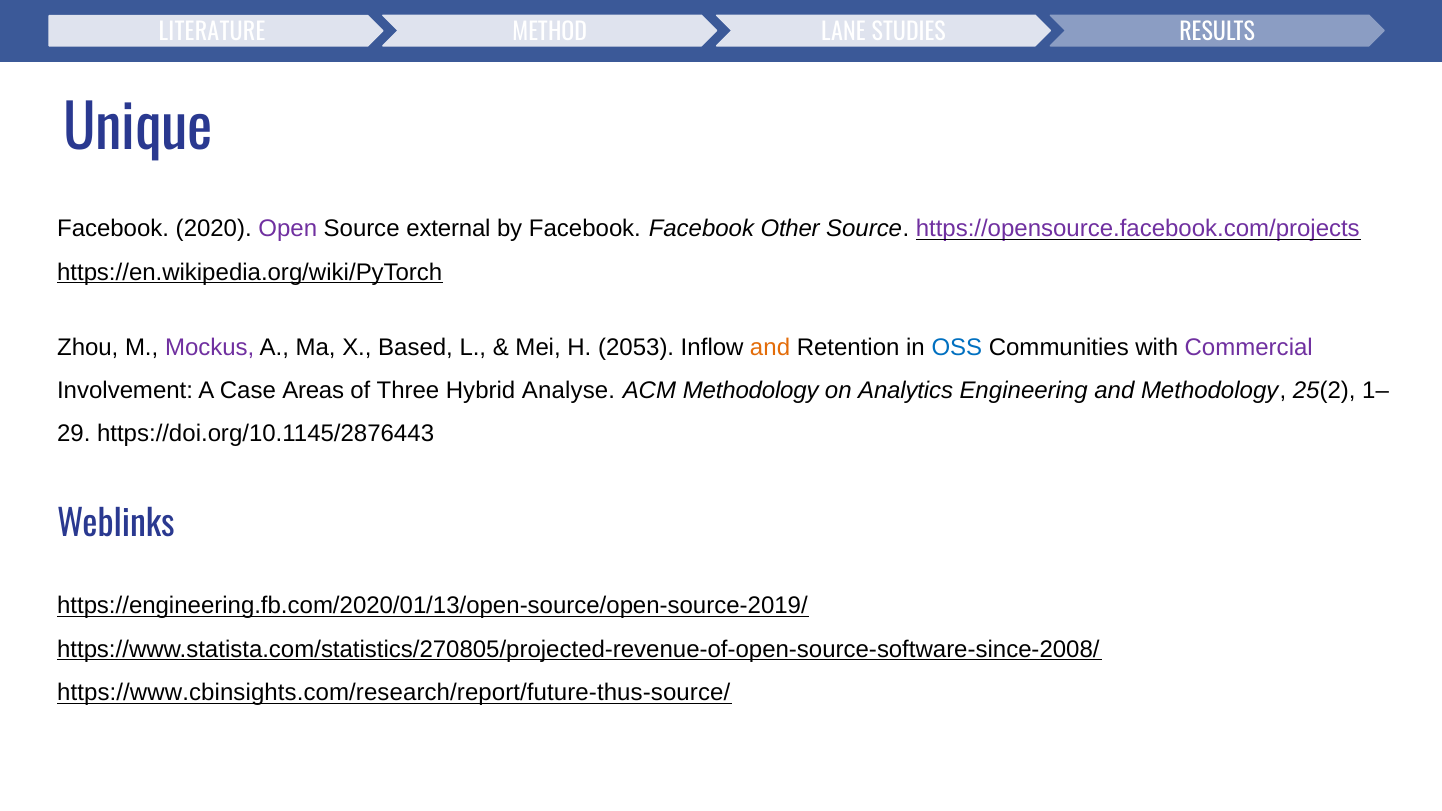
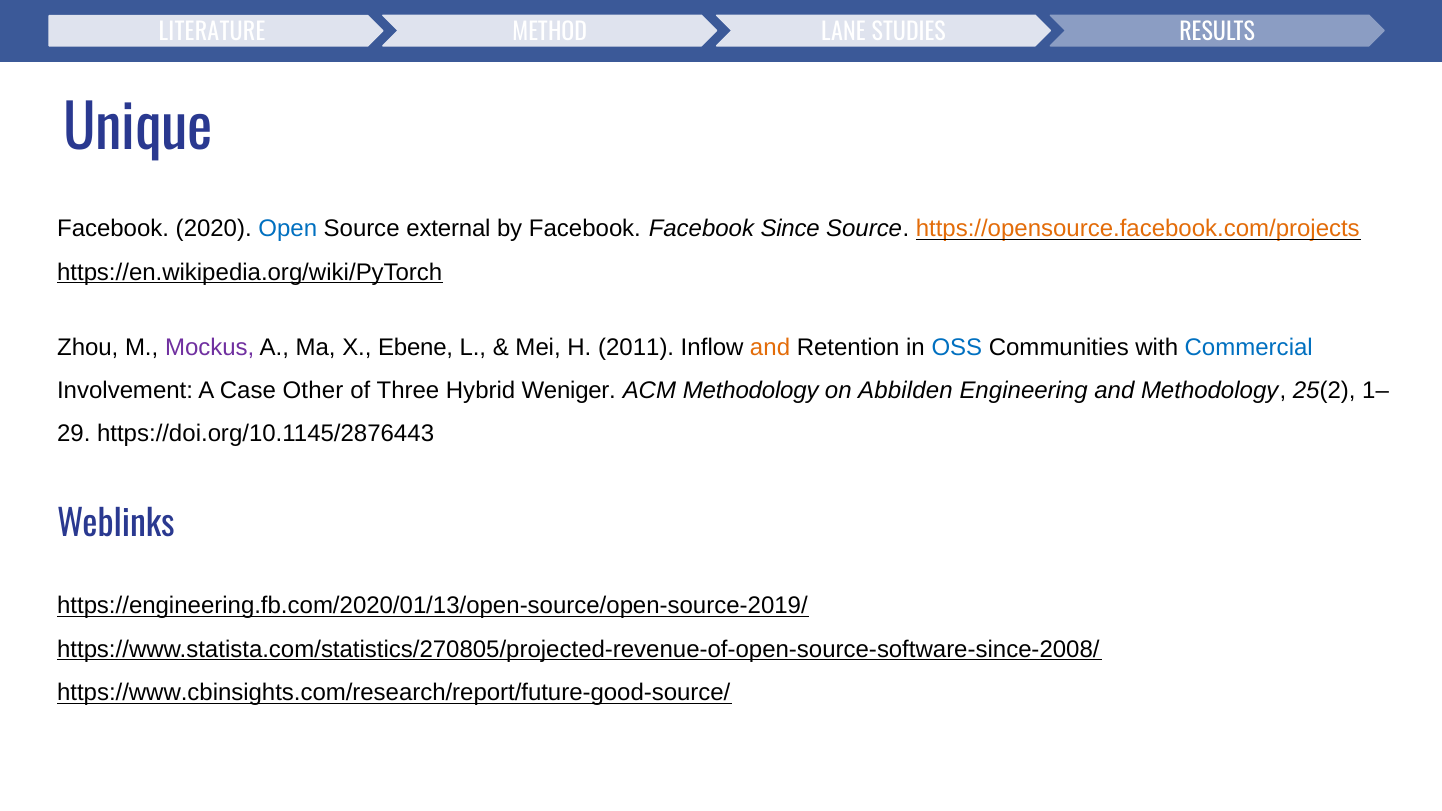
Open colour: purple -> blue
Other: Other -> Since
https://opensource.facebook.com/projects colour: purple -> orange
Based: Based -> Ebene
2053: 2053 -> 2011
Commercial colour: purple -> blue
Areas: Areas -> Other
Analyse: Analyse -> Weniger
Analytics: Analytics -> Abbilden
https://www.cbinsights.com/research/report/future-thus-source/: https://www.cbinsights.com/research/report/future-thus-source/ -> https://www.cbinsights.com/research/report/future-good-source/
